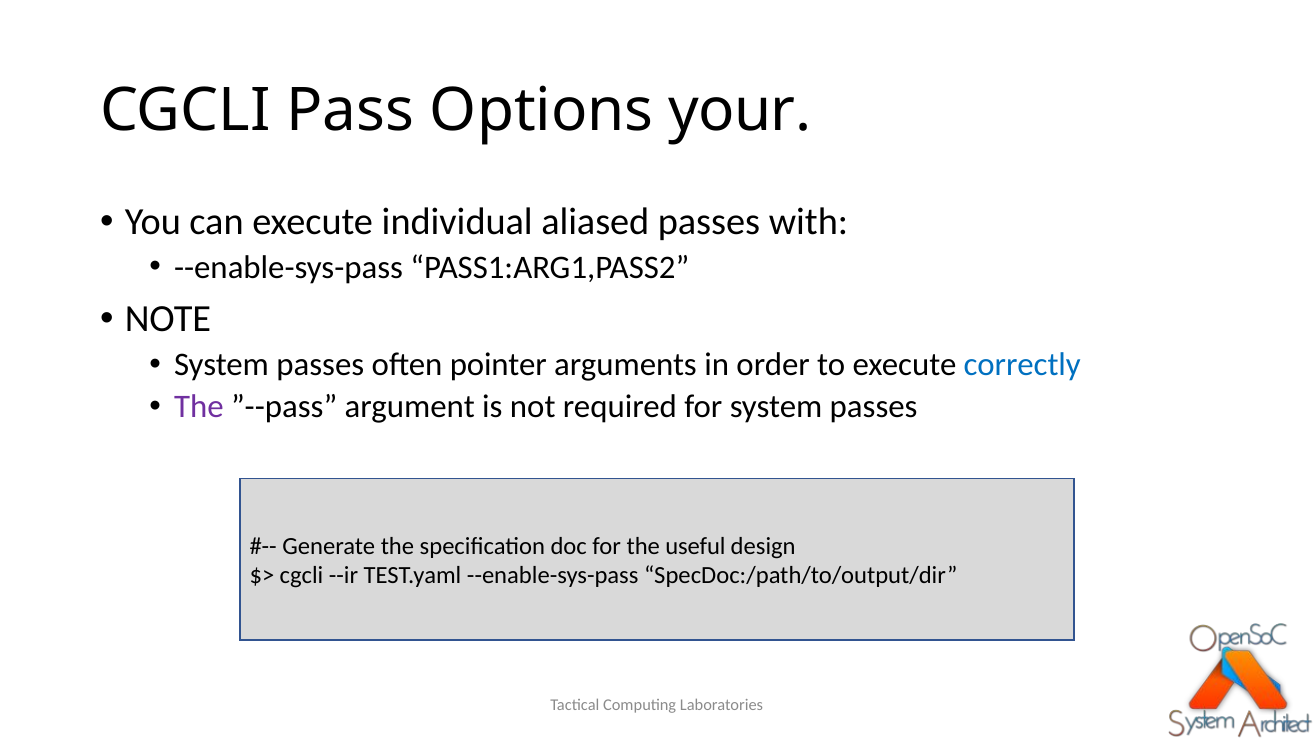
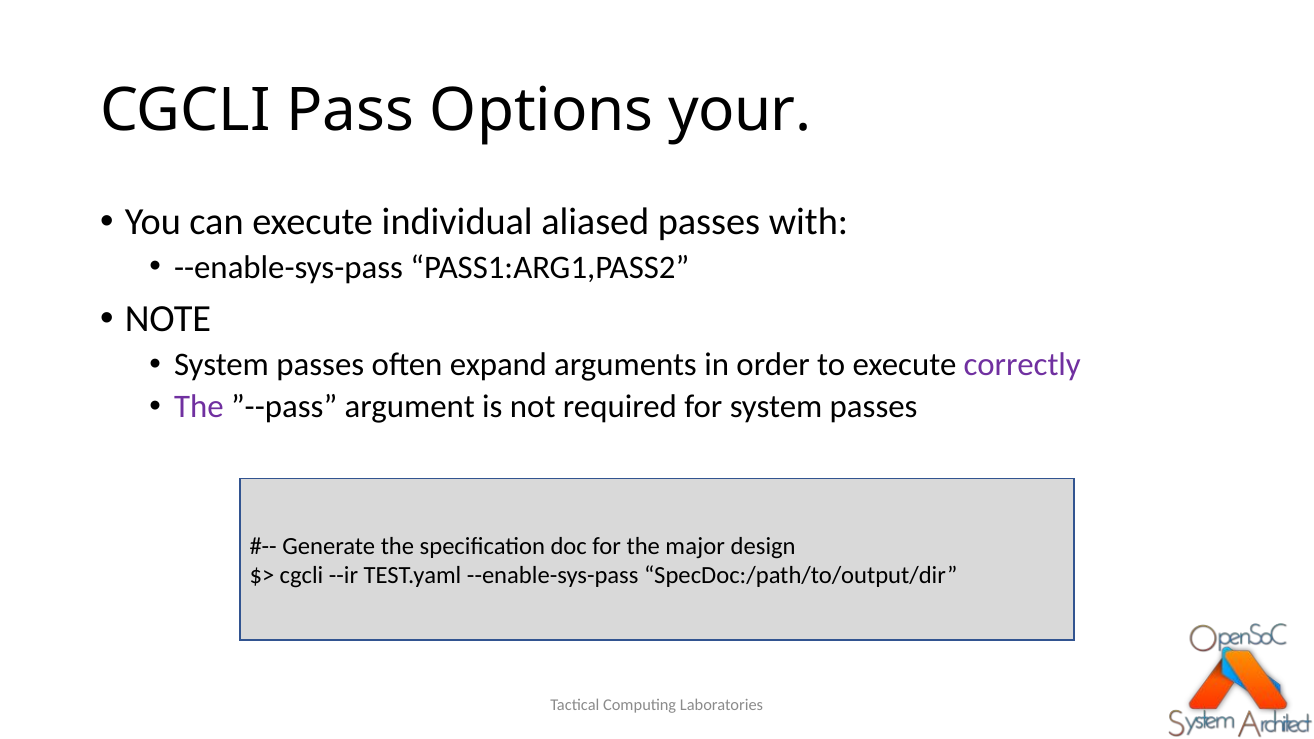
pointer: pointer -> expand
correctly colour: blue -> purple
useful: useful -> major
